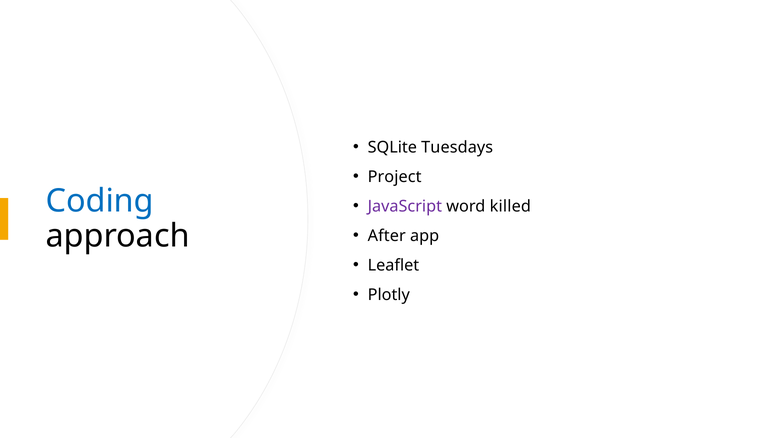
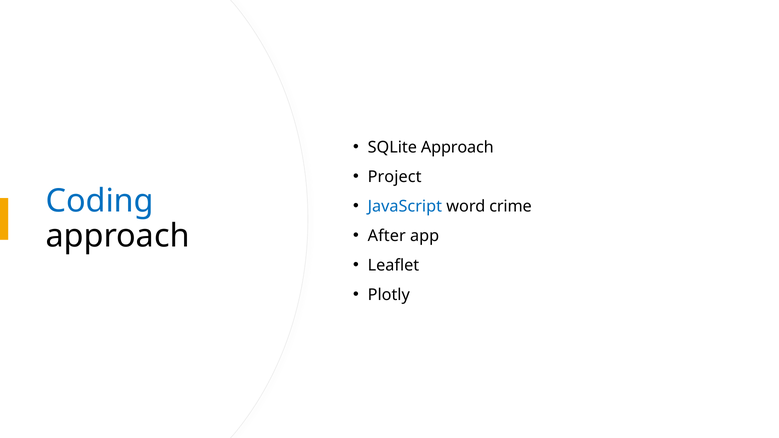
SQLite Tuesdays: Tuesdays -> Approach
JavaScript colour: purple -> blue
killed: killed -> crime
